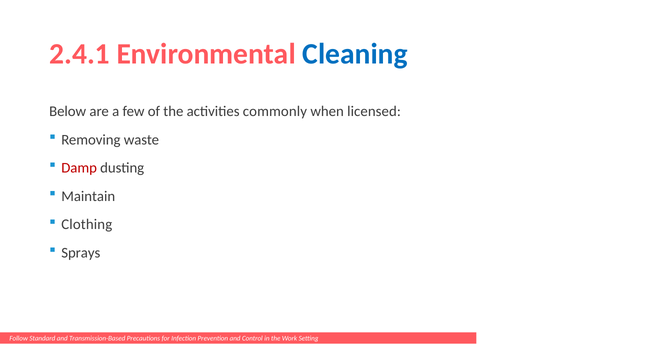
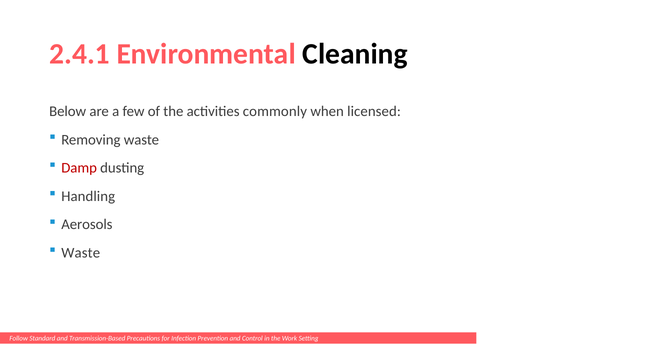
Cleaning colour: blue -> black
Maintain: Maintain -> Handling
Clothing: Clothing -> Aerosols
Sprays at (81, 253): Sprays -> Waste
